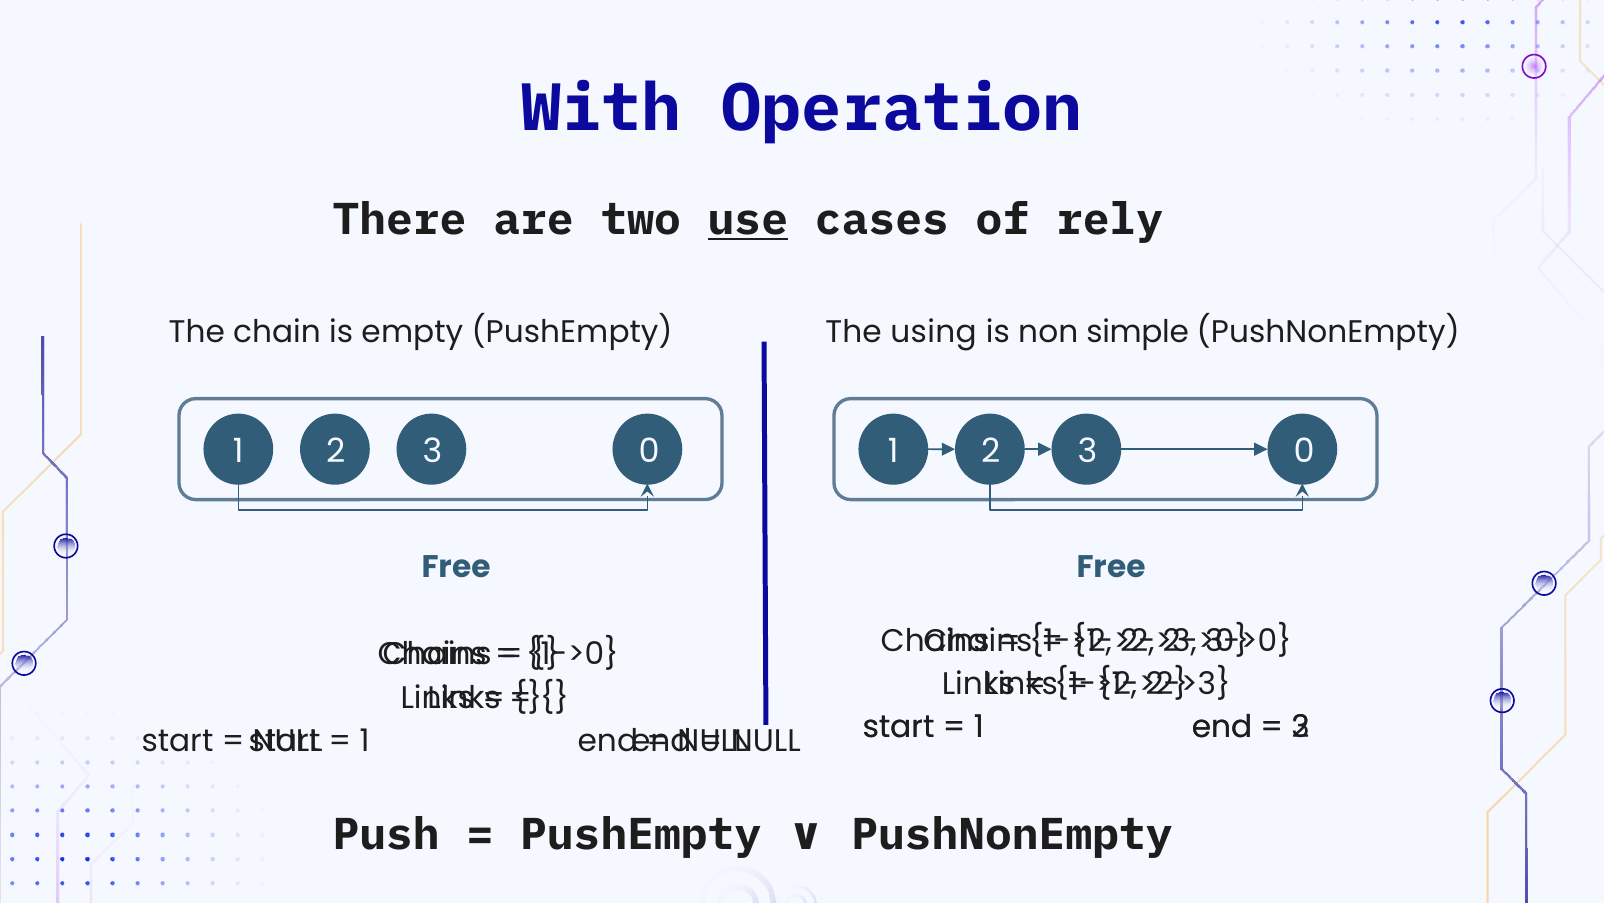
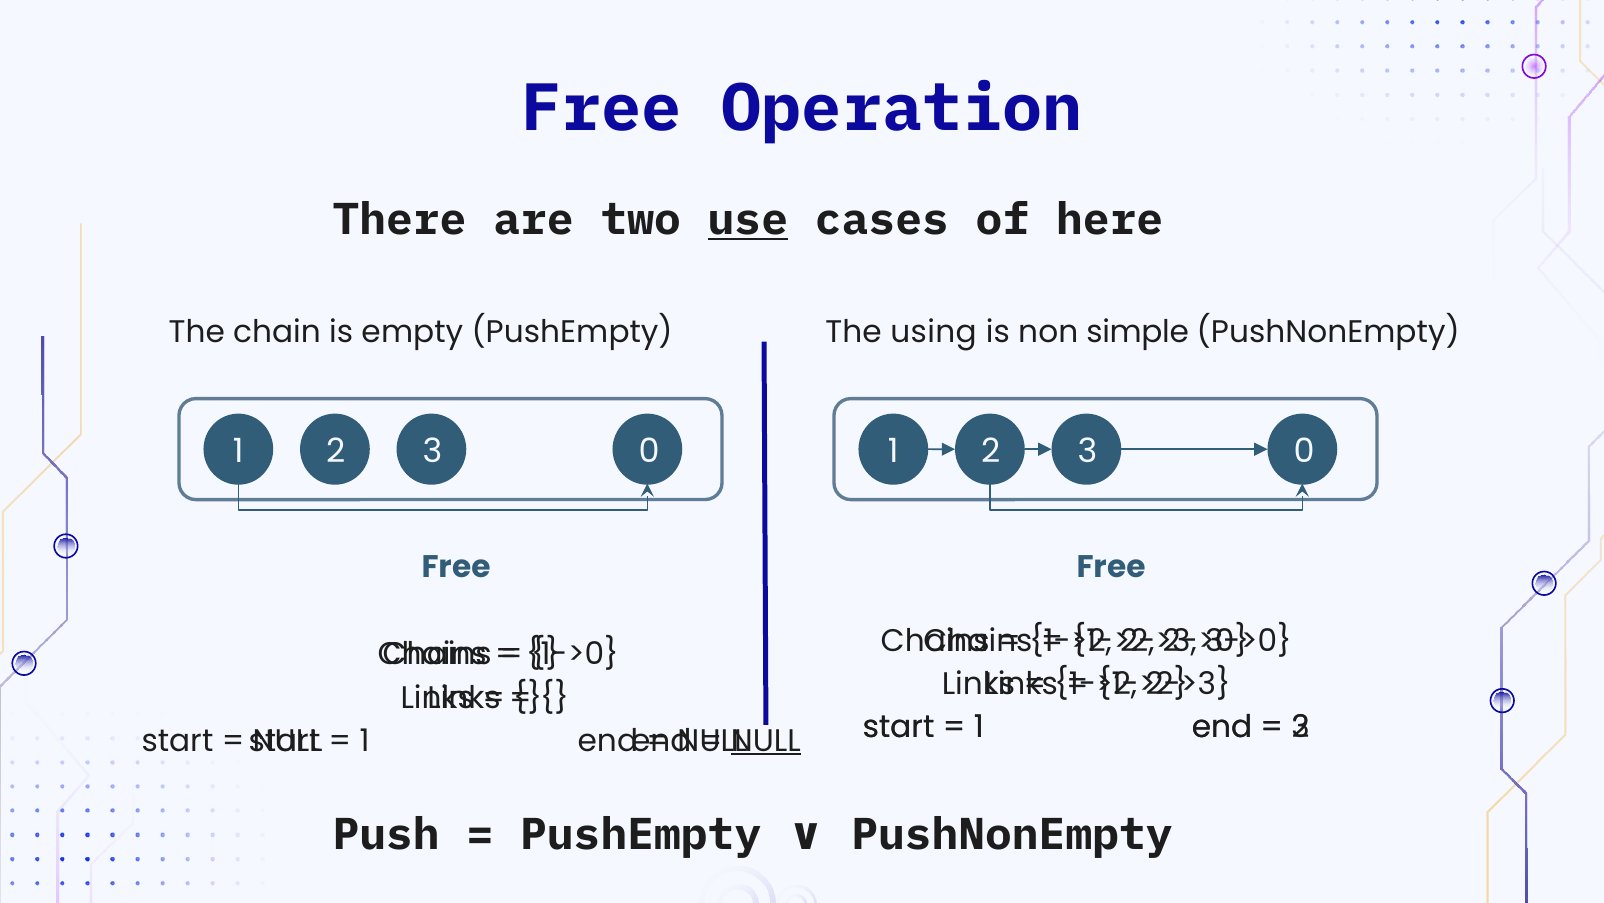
With at (601, 109): With -> Free
rely: rely -> here
NULL at (766, 740) underline: none -> present
